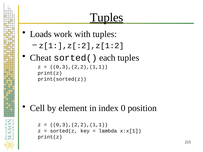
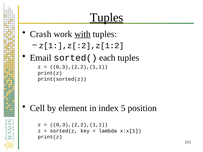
Loads: Loads -> Crash
with underline: none -> present
Cheat: Cheat -> Email
0: 0 -> 5
